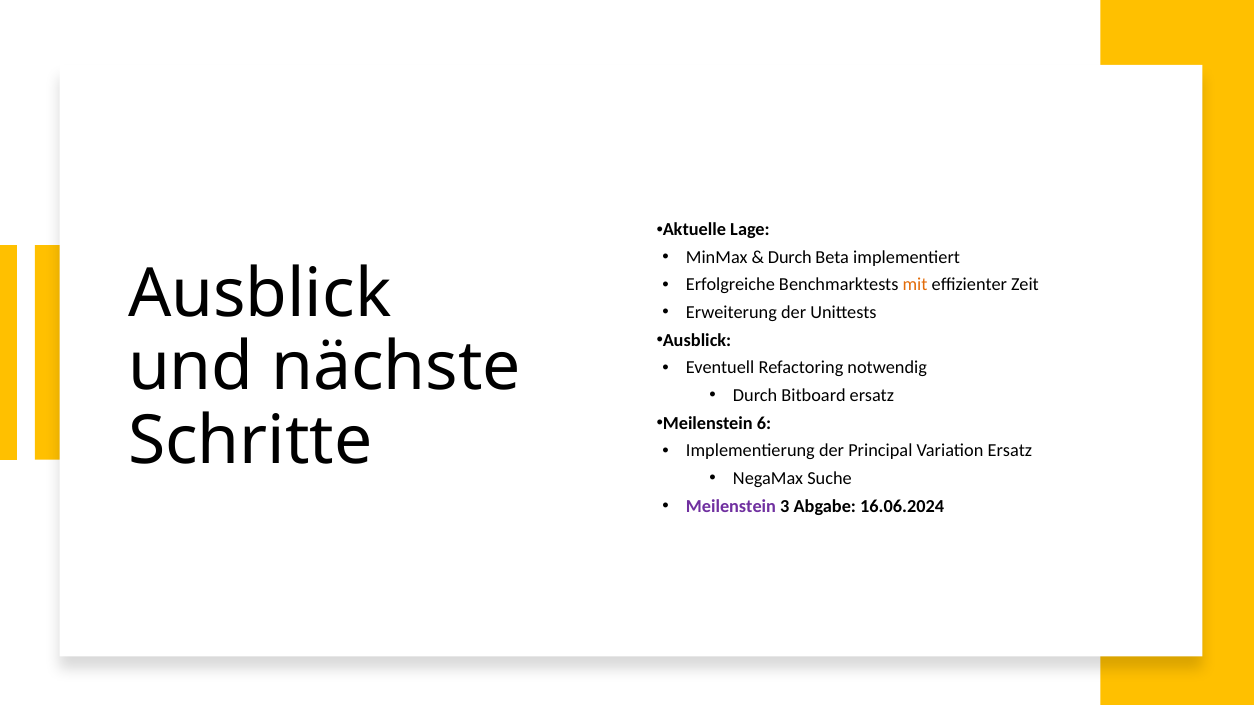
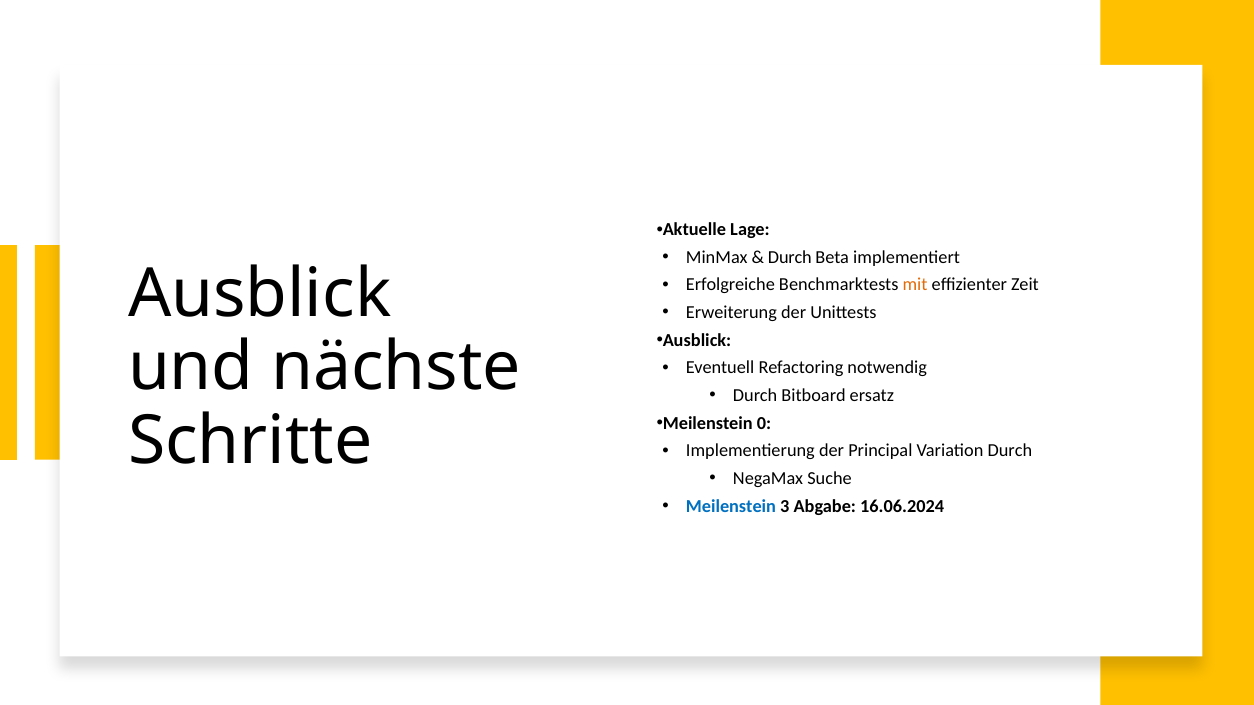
6: 6 -> 0
Variation Ersatz: Ersatz -> Durch
Meilenstein at (731, 506) colour: purple -> blue
